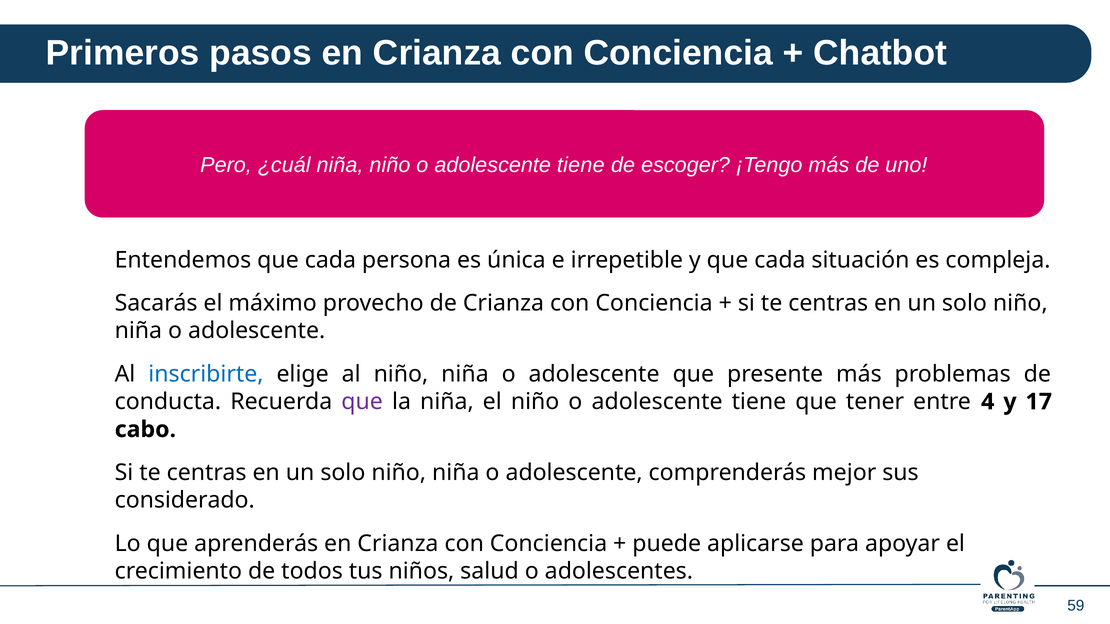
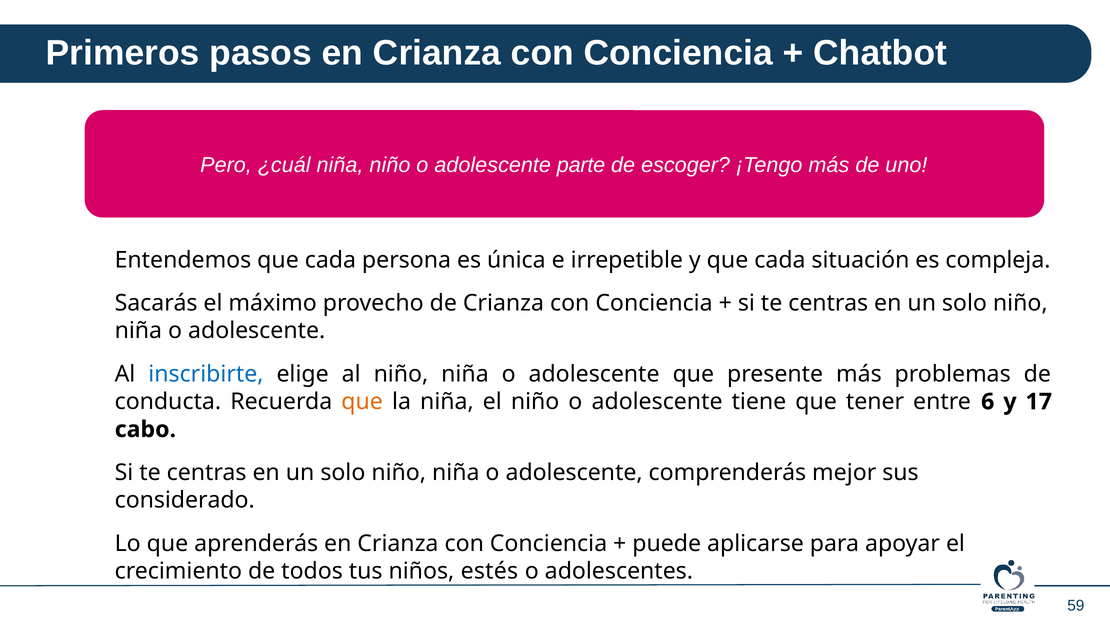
tiene at (581, 165): tiene -> parte
que at (362, 402) colour: purple -> orange
4: 4 -> 6
salud: salud -> estés
